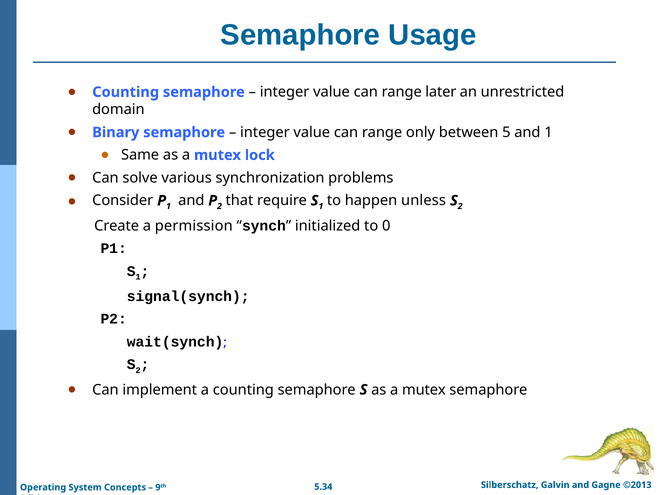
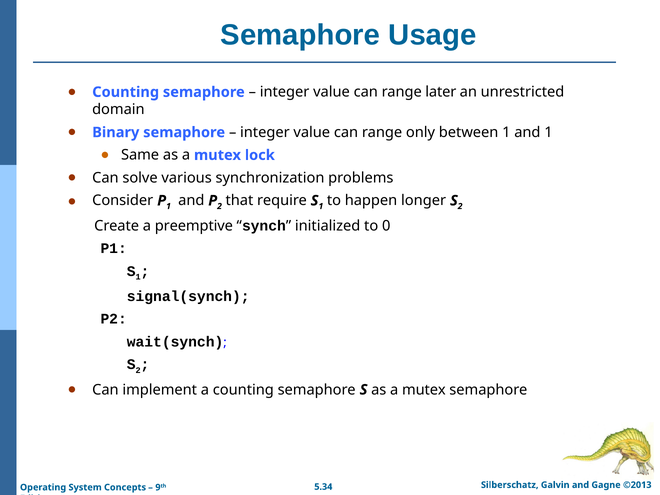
between 5: 5 -> 1
unless: unless -> longer
permission: permission -> preemptive
